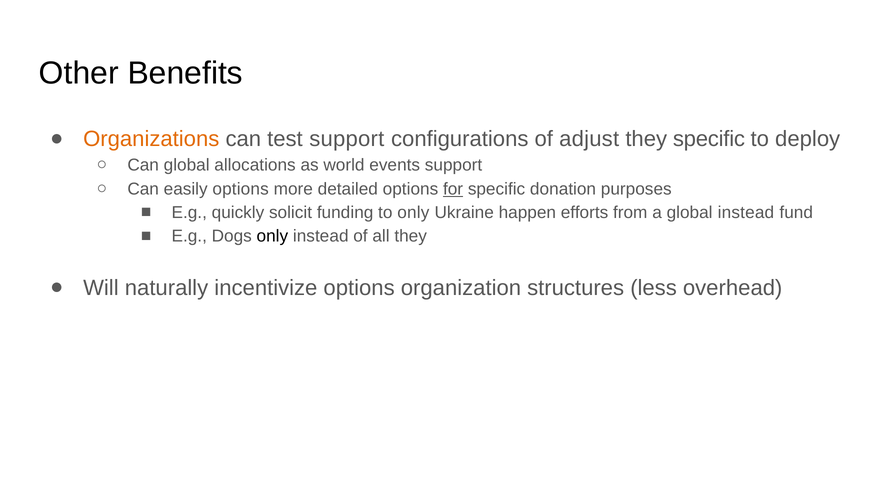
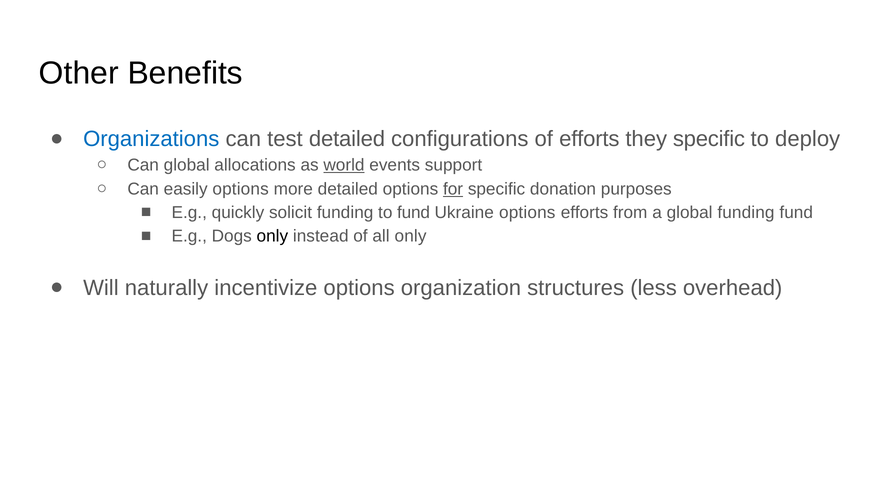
Organizations colour: orange -> blue
test support: support -> detailed
of adjust: adjust -> efforts
world underline: none -> present
to only: only -> fund
Ukraine happen: happen -> options
global instead: instead -> funding
all they: they -> only
